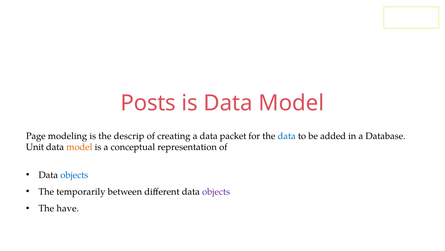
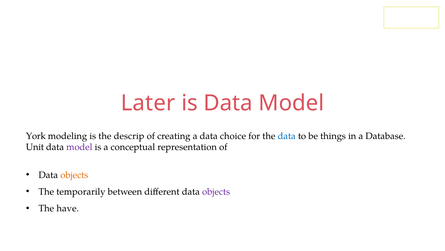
Posts: Posts -> Later
Page: Page -> York
packet: packet -> choice
added: added -> things
model at (79, 147) colour: orange -> purple
objects at (74, 175) colour: blue -> orange
